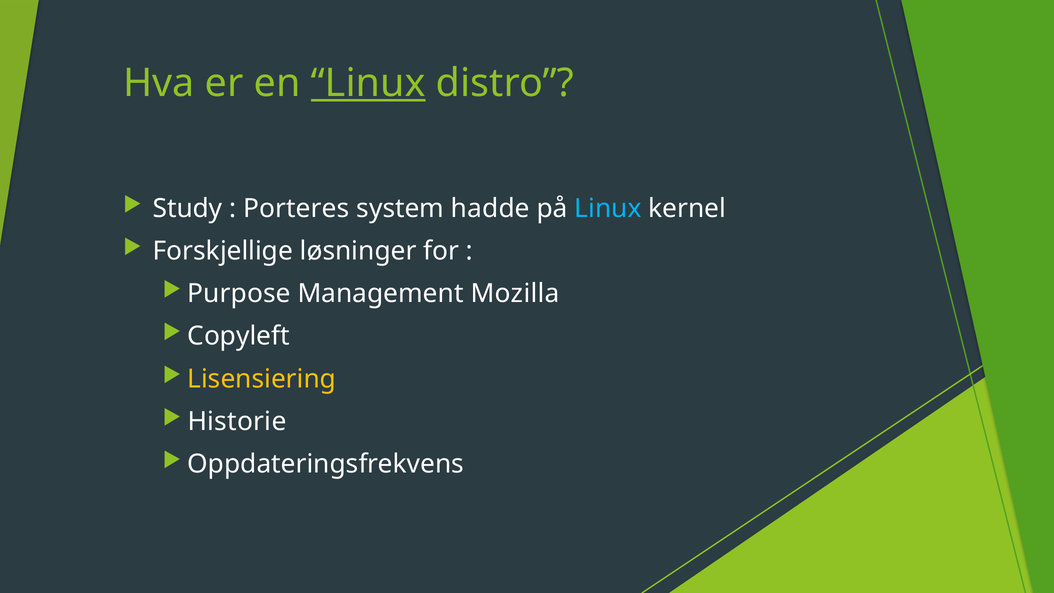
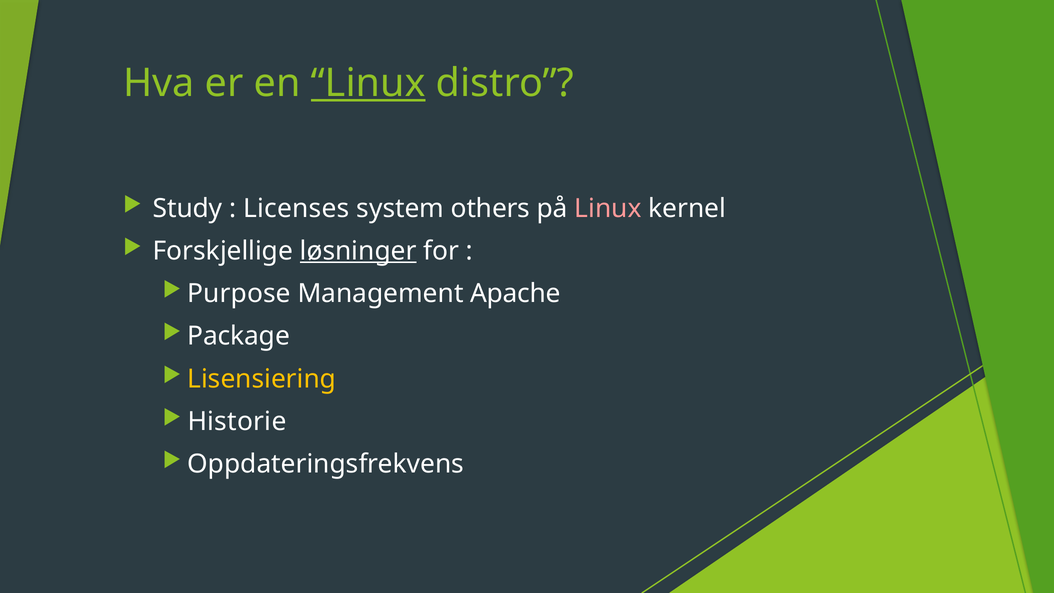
Porteres: Porteres -> Licenses
hadde: hadde -> others
Linux at (608, 208) colour: light blue -> pink
løsninger underline: none -> present
Mozilla: Mozilla -> Apache
Copyleft: Copyleft -> Package
